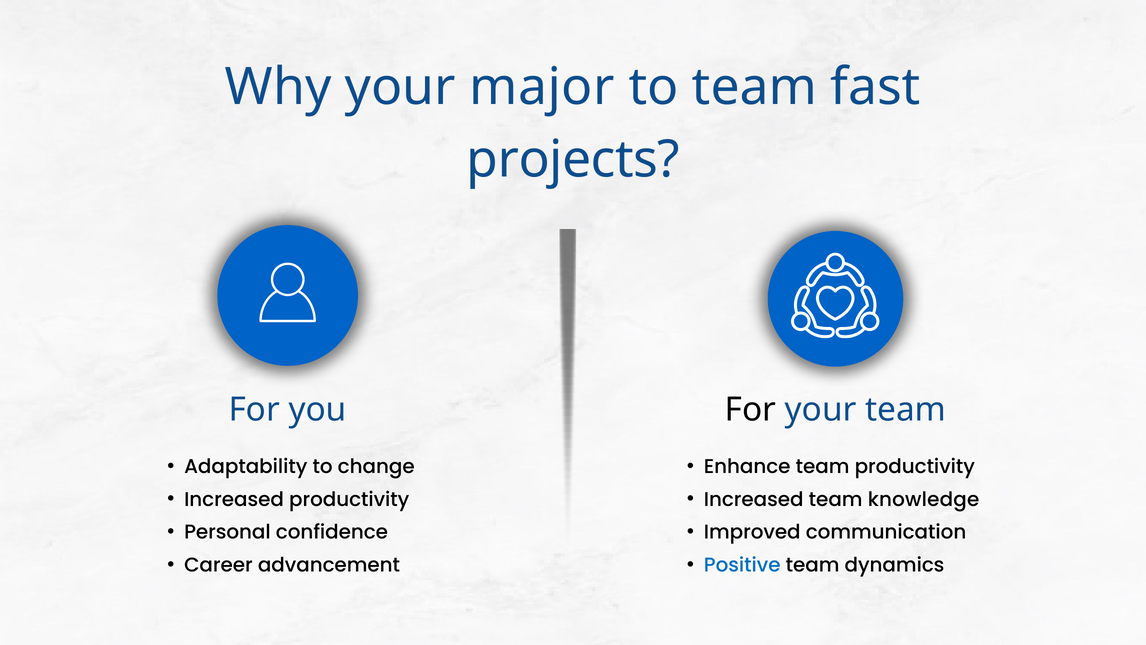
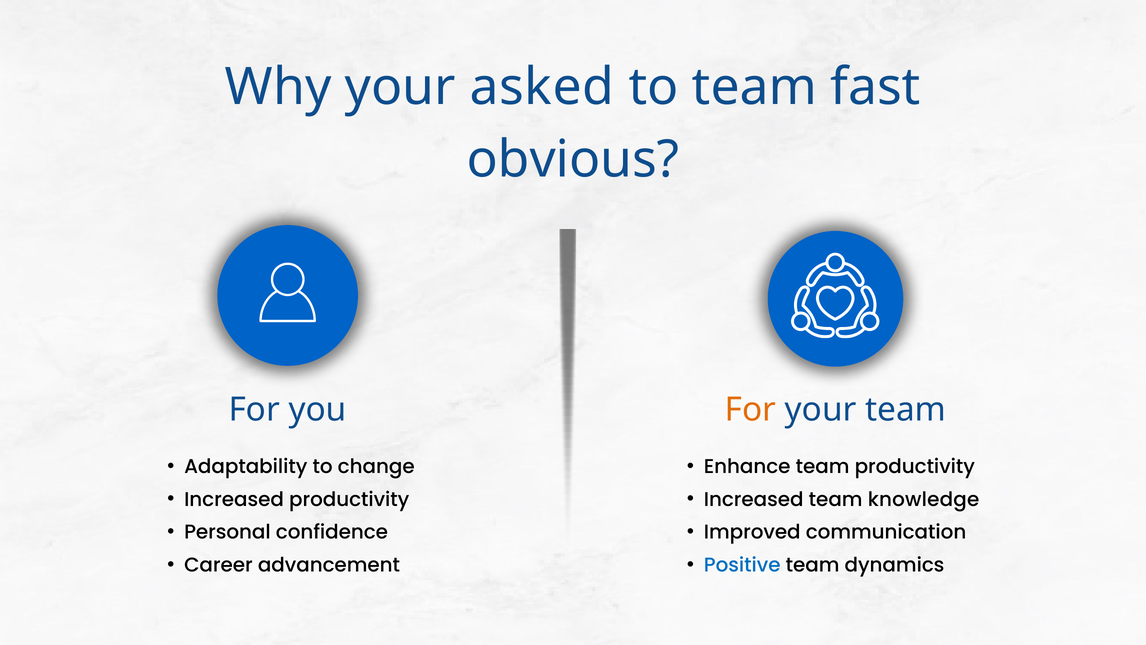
major: major -> asked
projects: projects -> obvious
For at (750, 409) colour: black -> orange
